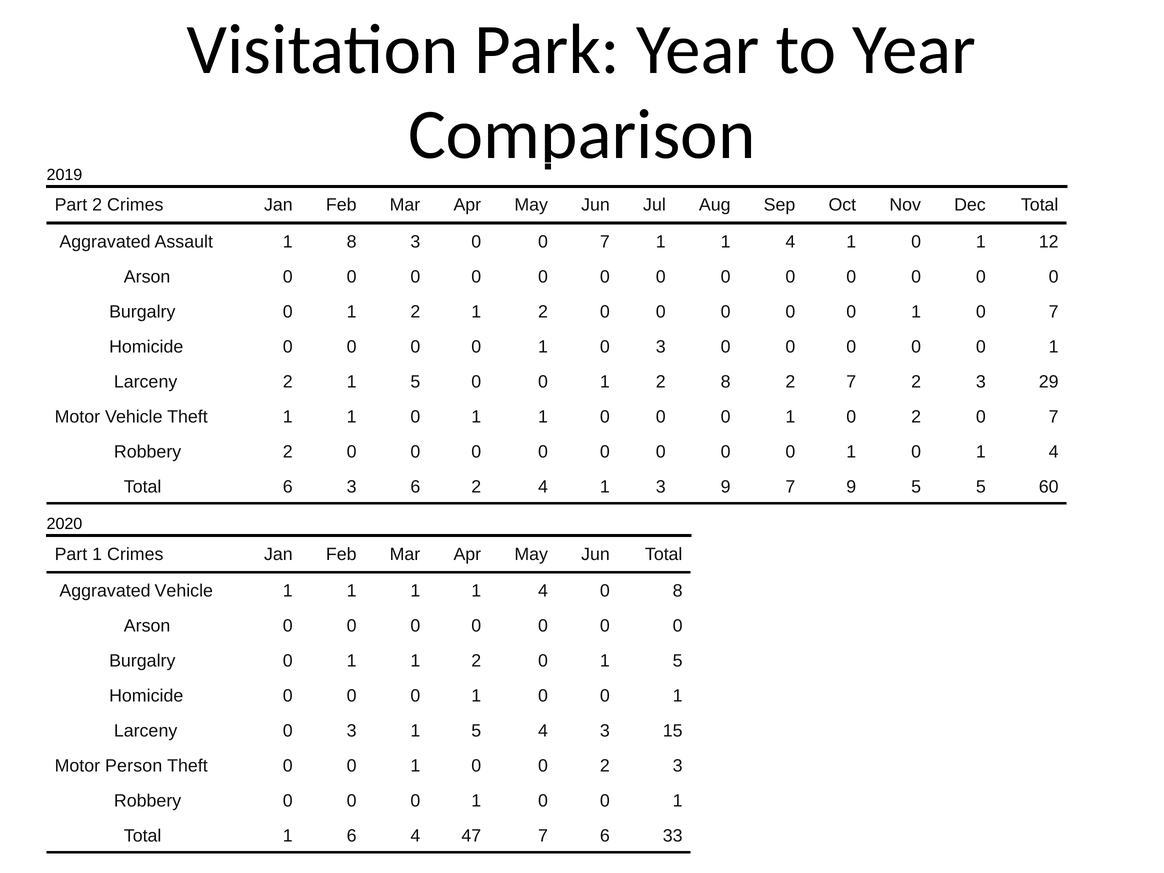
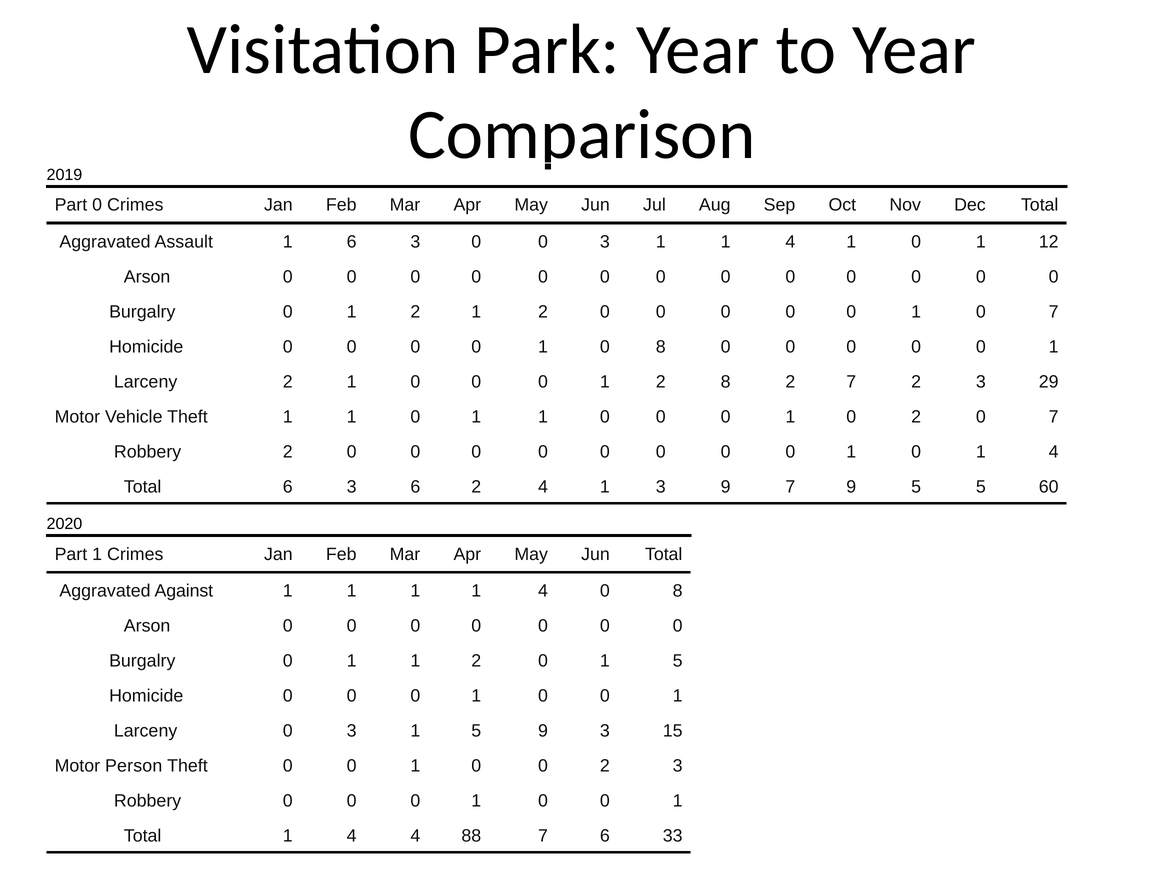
Part 2: 2 -> 0
1 8: 8 -> 6
0 0 7: 7 -> 3
1 0 3: 3 -> 8
2 1 5: 5 -> 0
Aggravated Vehicle: Vehicle -> Against
5 4: 4 -> 9
Total 1 6: 6 -> 4
47: 47 -> 88
